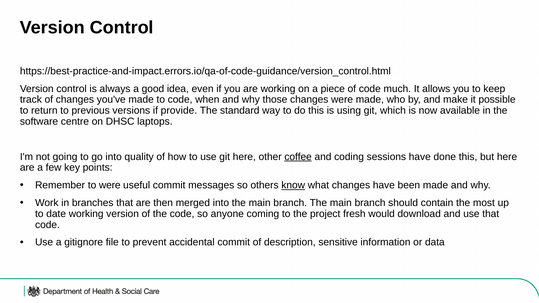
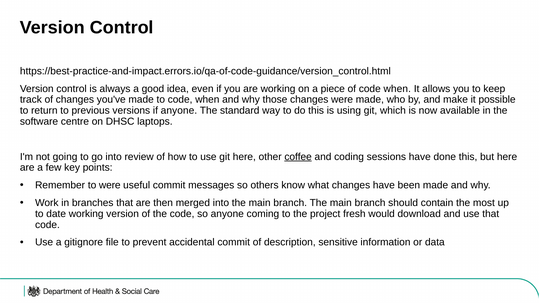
of code much: much -> when
if provide: provide -> anyone
quality: quality -> review
know underline: present -> none
